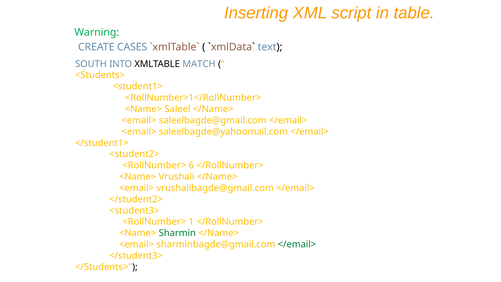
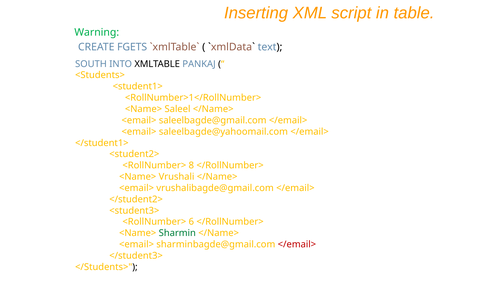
CASES: CASES -> FGETS
MATCH: MATCH -> PANKAJ
6: 6 -> 8
1: 1 -> 6
</email> at (297, 244) colour: green -> red
